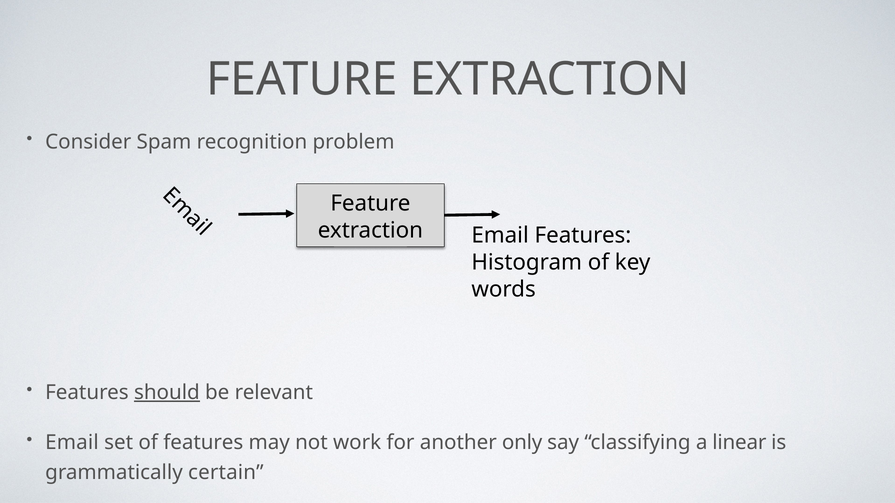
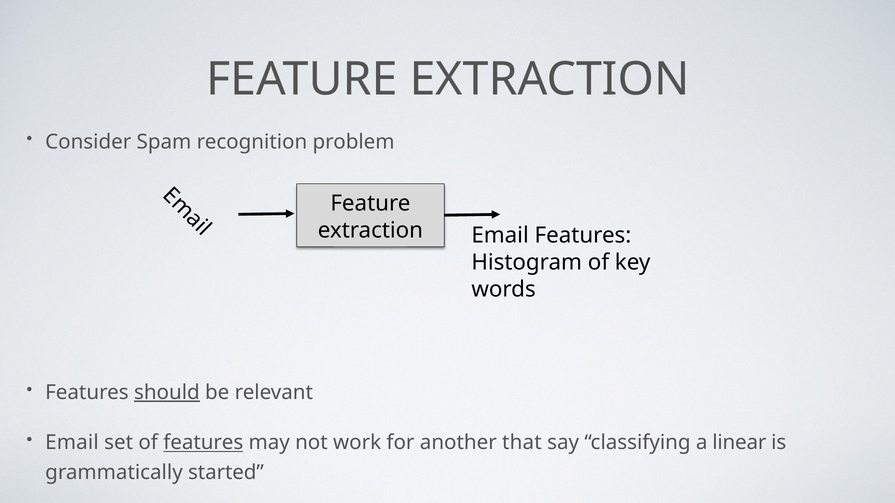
features at (203, 443) underline: none -> present
only: only -> that
certain: certain -> started
